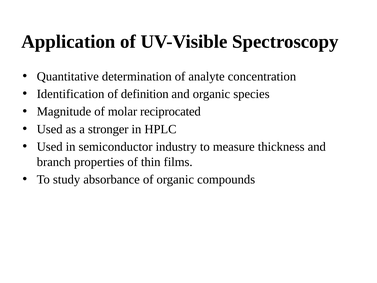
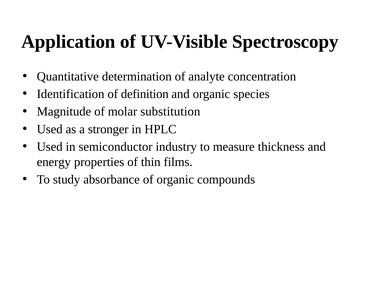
reciprocated: reciprocated -> substitution
branch: branch -> energy
